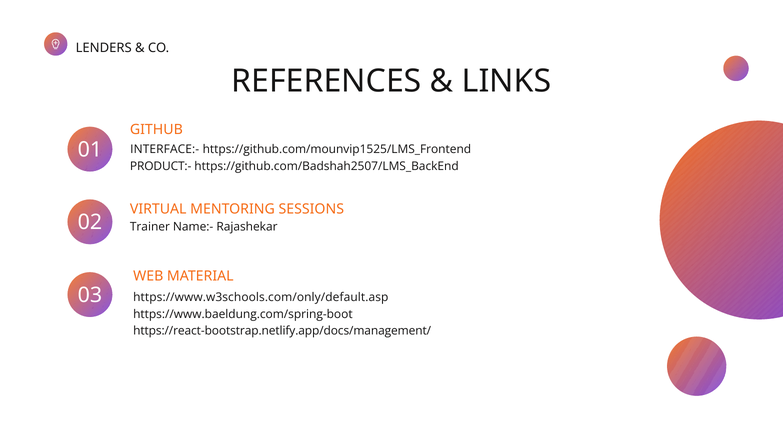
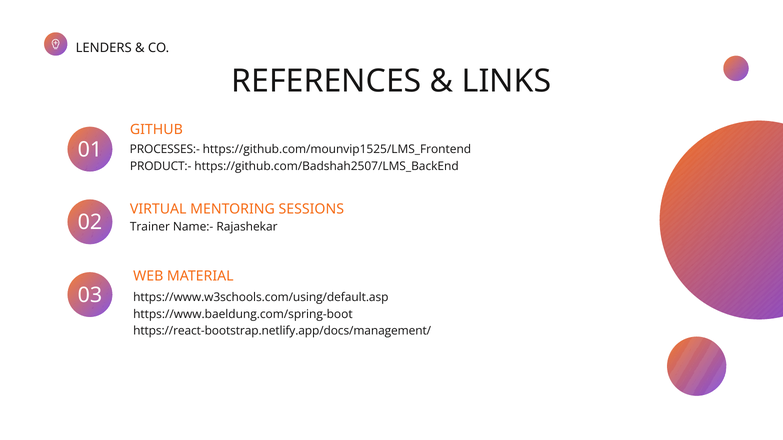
INTERFACE:-: INTERFACE:- -> PROCESSES:-
https://www.w3schools.com/only/default.asp: https://www.w3schools.com/only/default.asp -> https://www.w3schools.com/using/default.asp
